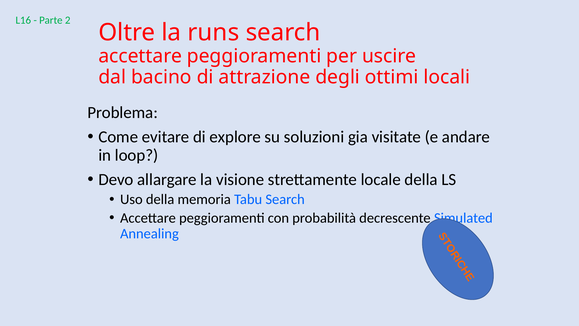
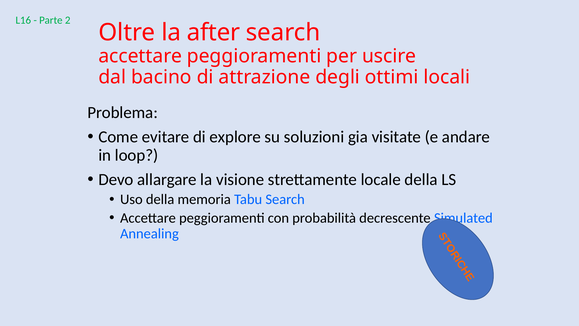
runs: runs -> after
